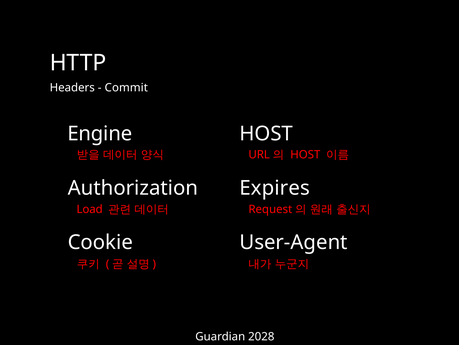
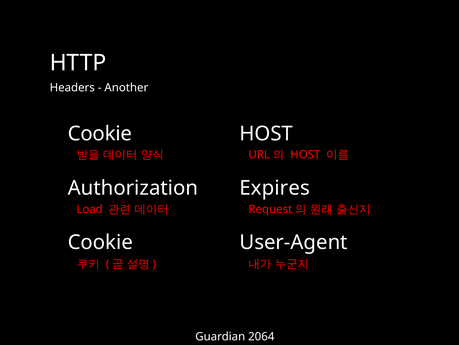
Commit: Commit -> Another
Engine at (100, 133): Engine -> Cookie
2028: 2028 -> 2064
